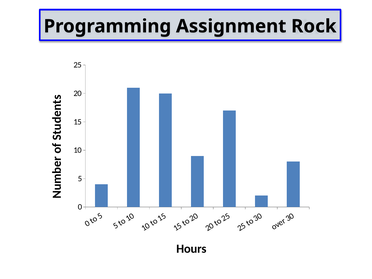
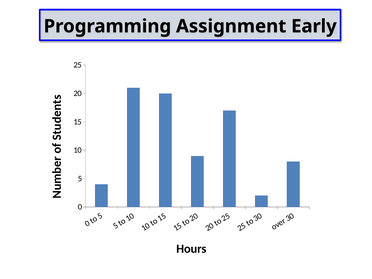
Rock: Rock -> Early
